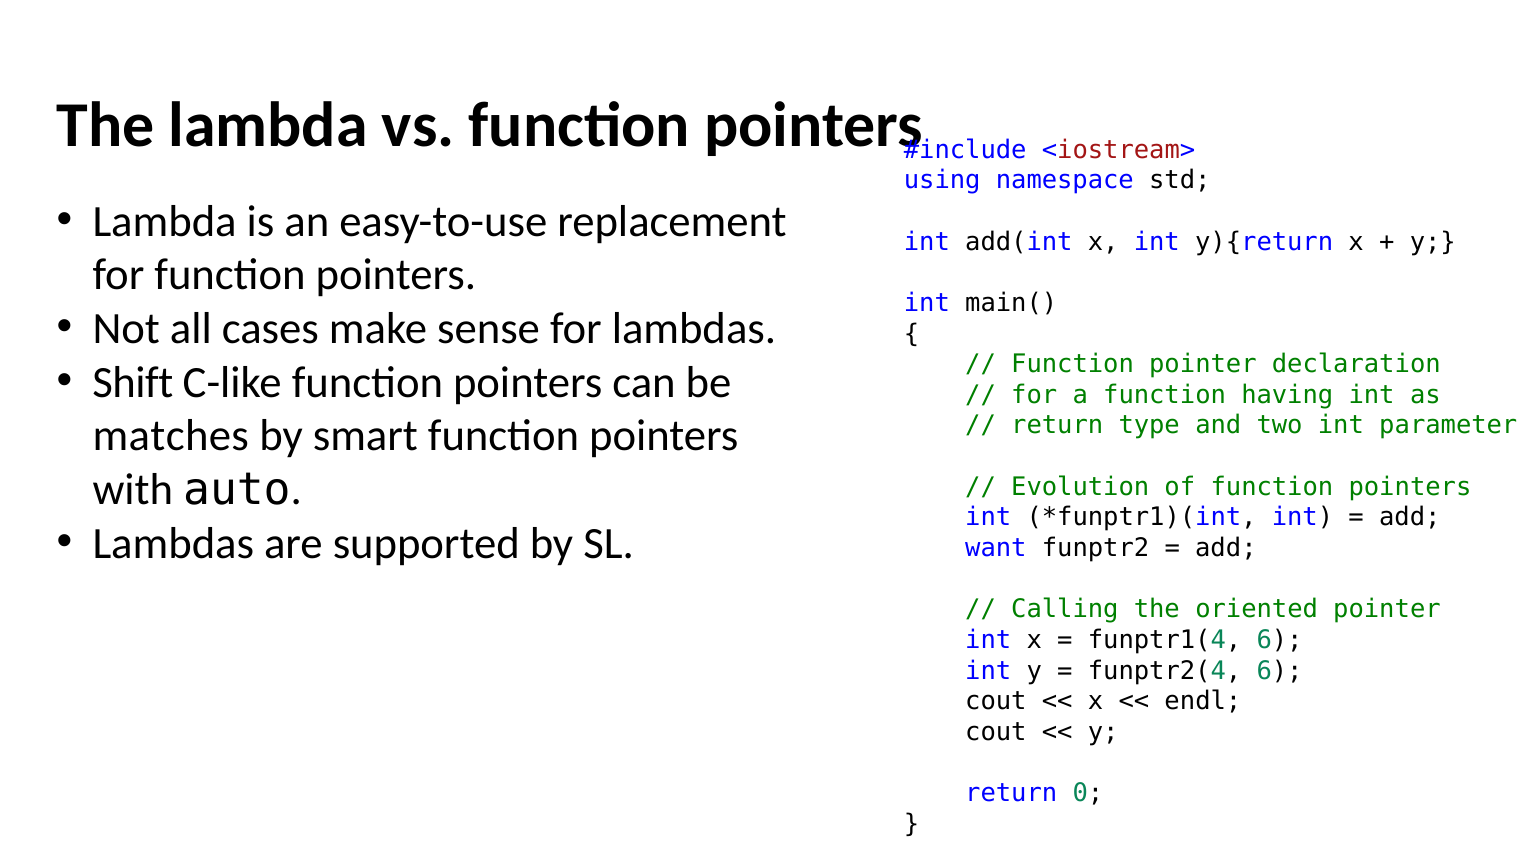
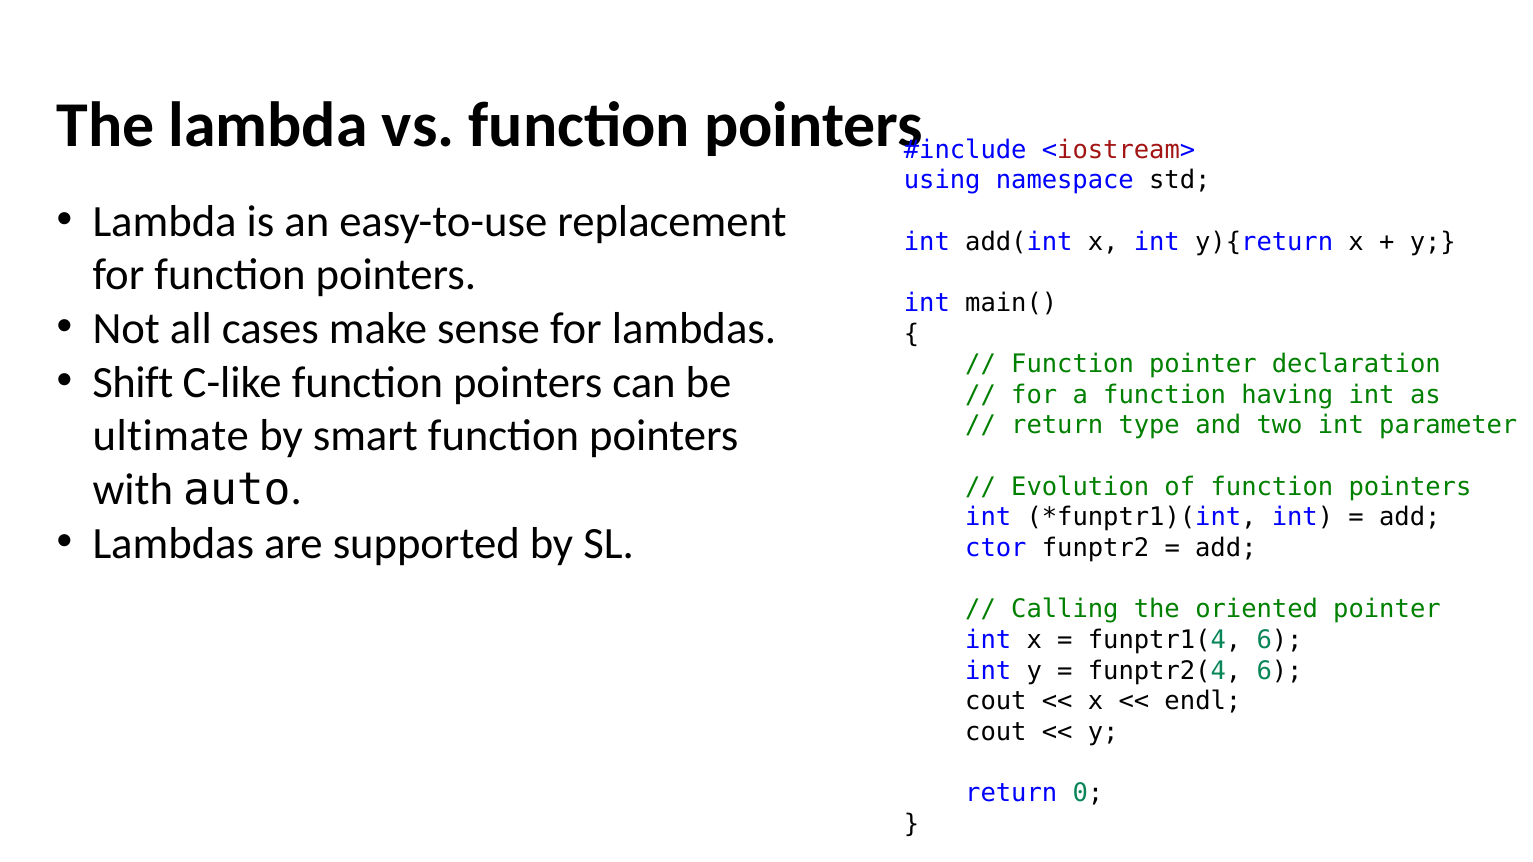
matches: matches -> ultimate
want: want -> ctor
